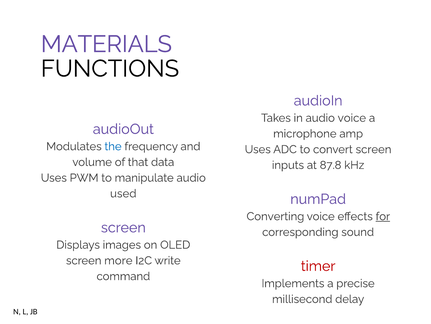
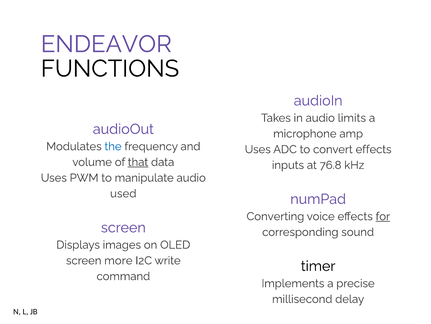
MATERIALS: MATERIALS -> ENDEAVOR
audio voice: voice -> limits
convert screen: screen -> effects
that underline: none -> present
87.8: 87.8 -> 76.8
timer colour: red -> black
